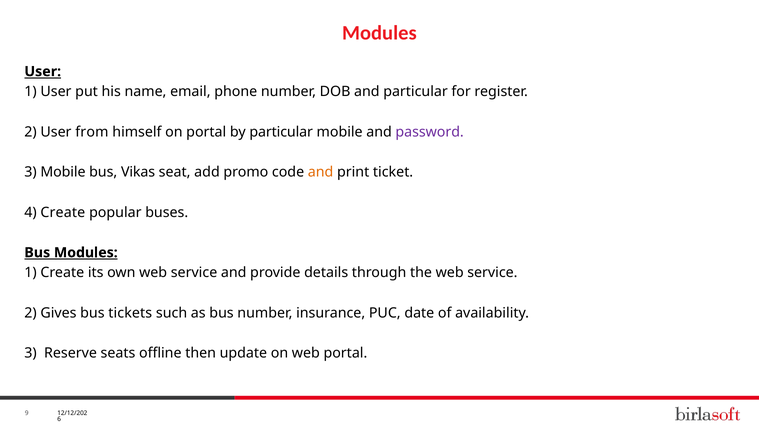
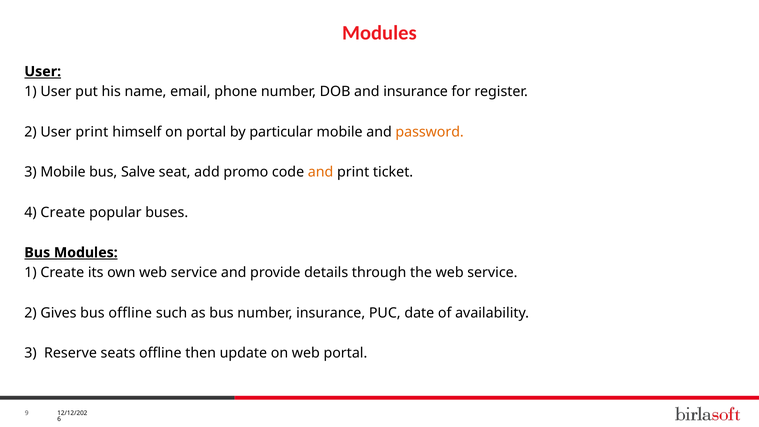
and particular: particular -> insurance
User from: from -> print
password colour: purple -> orange
Vikas: Vikas -> Salve
bus tickets: tickets -> offline
